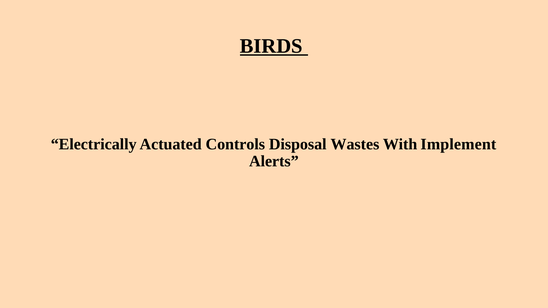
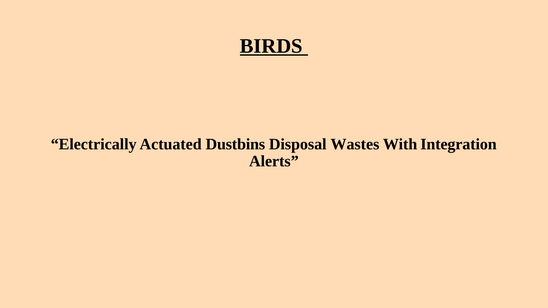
Controls: Controls -> Dustbins
Implement: Implement -> Integration
